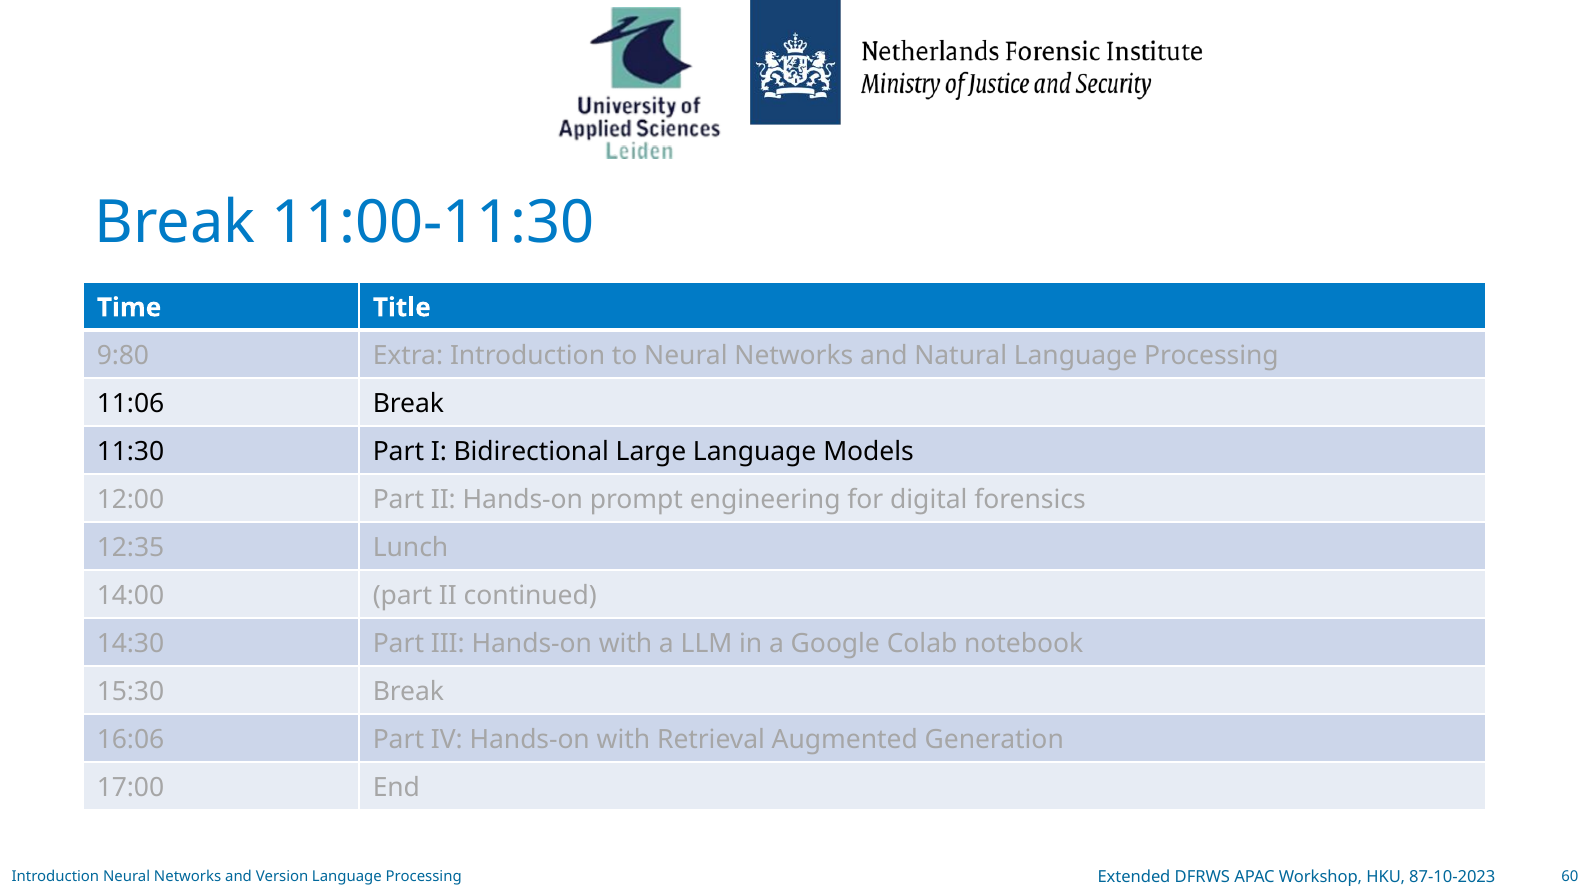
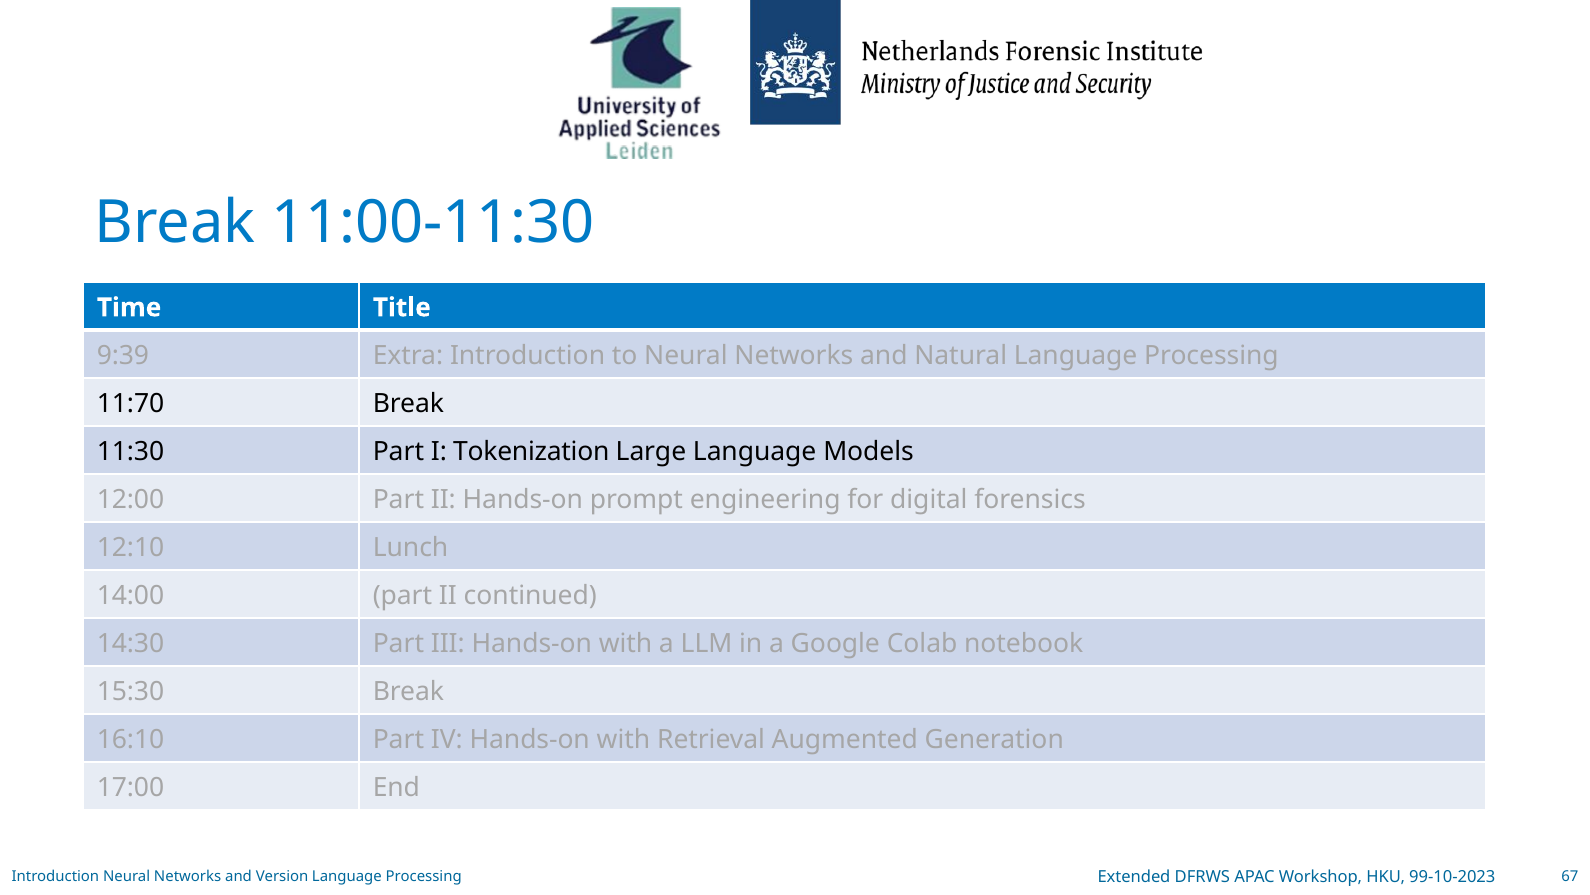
9:80: 9:80 -> 9:39
11:06: 11:06 -> 11:70
Bidirectional: Bidirectional -> Tokenization
12:35: 12:35 -> 12:10
16:06: 16:06 -> 16:10
60: 60 -> 67
87-10-2023: 87-10-2023 -> 99-10-2023
